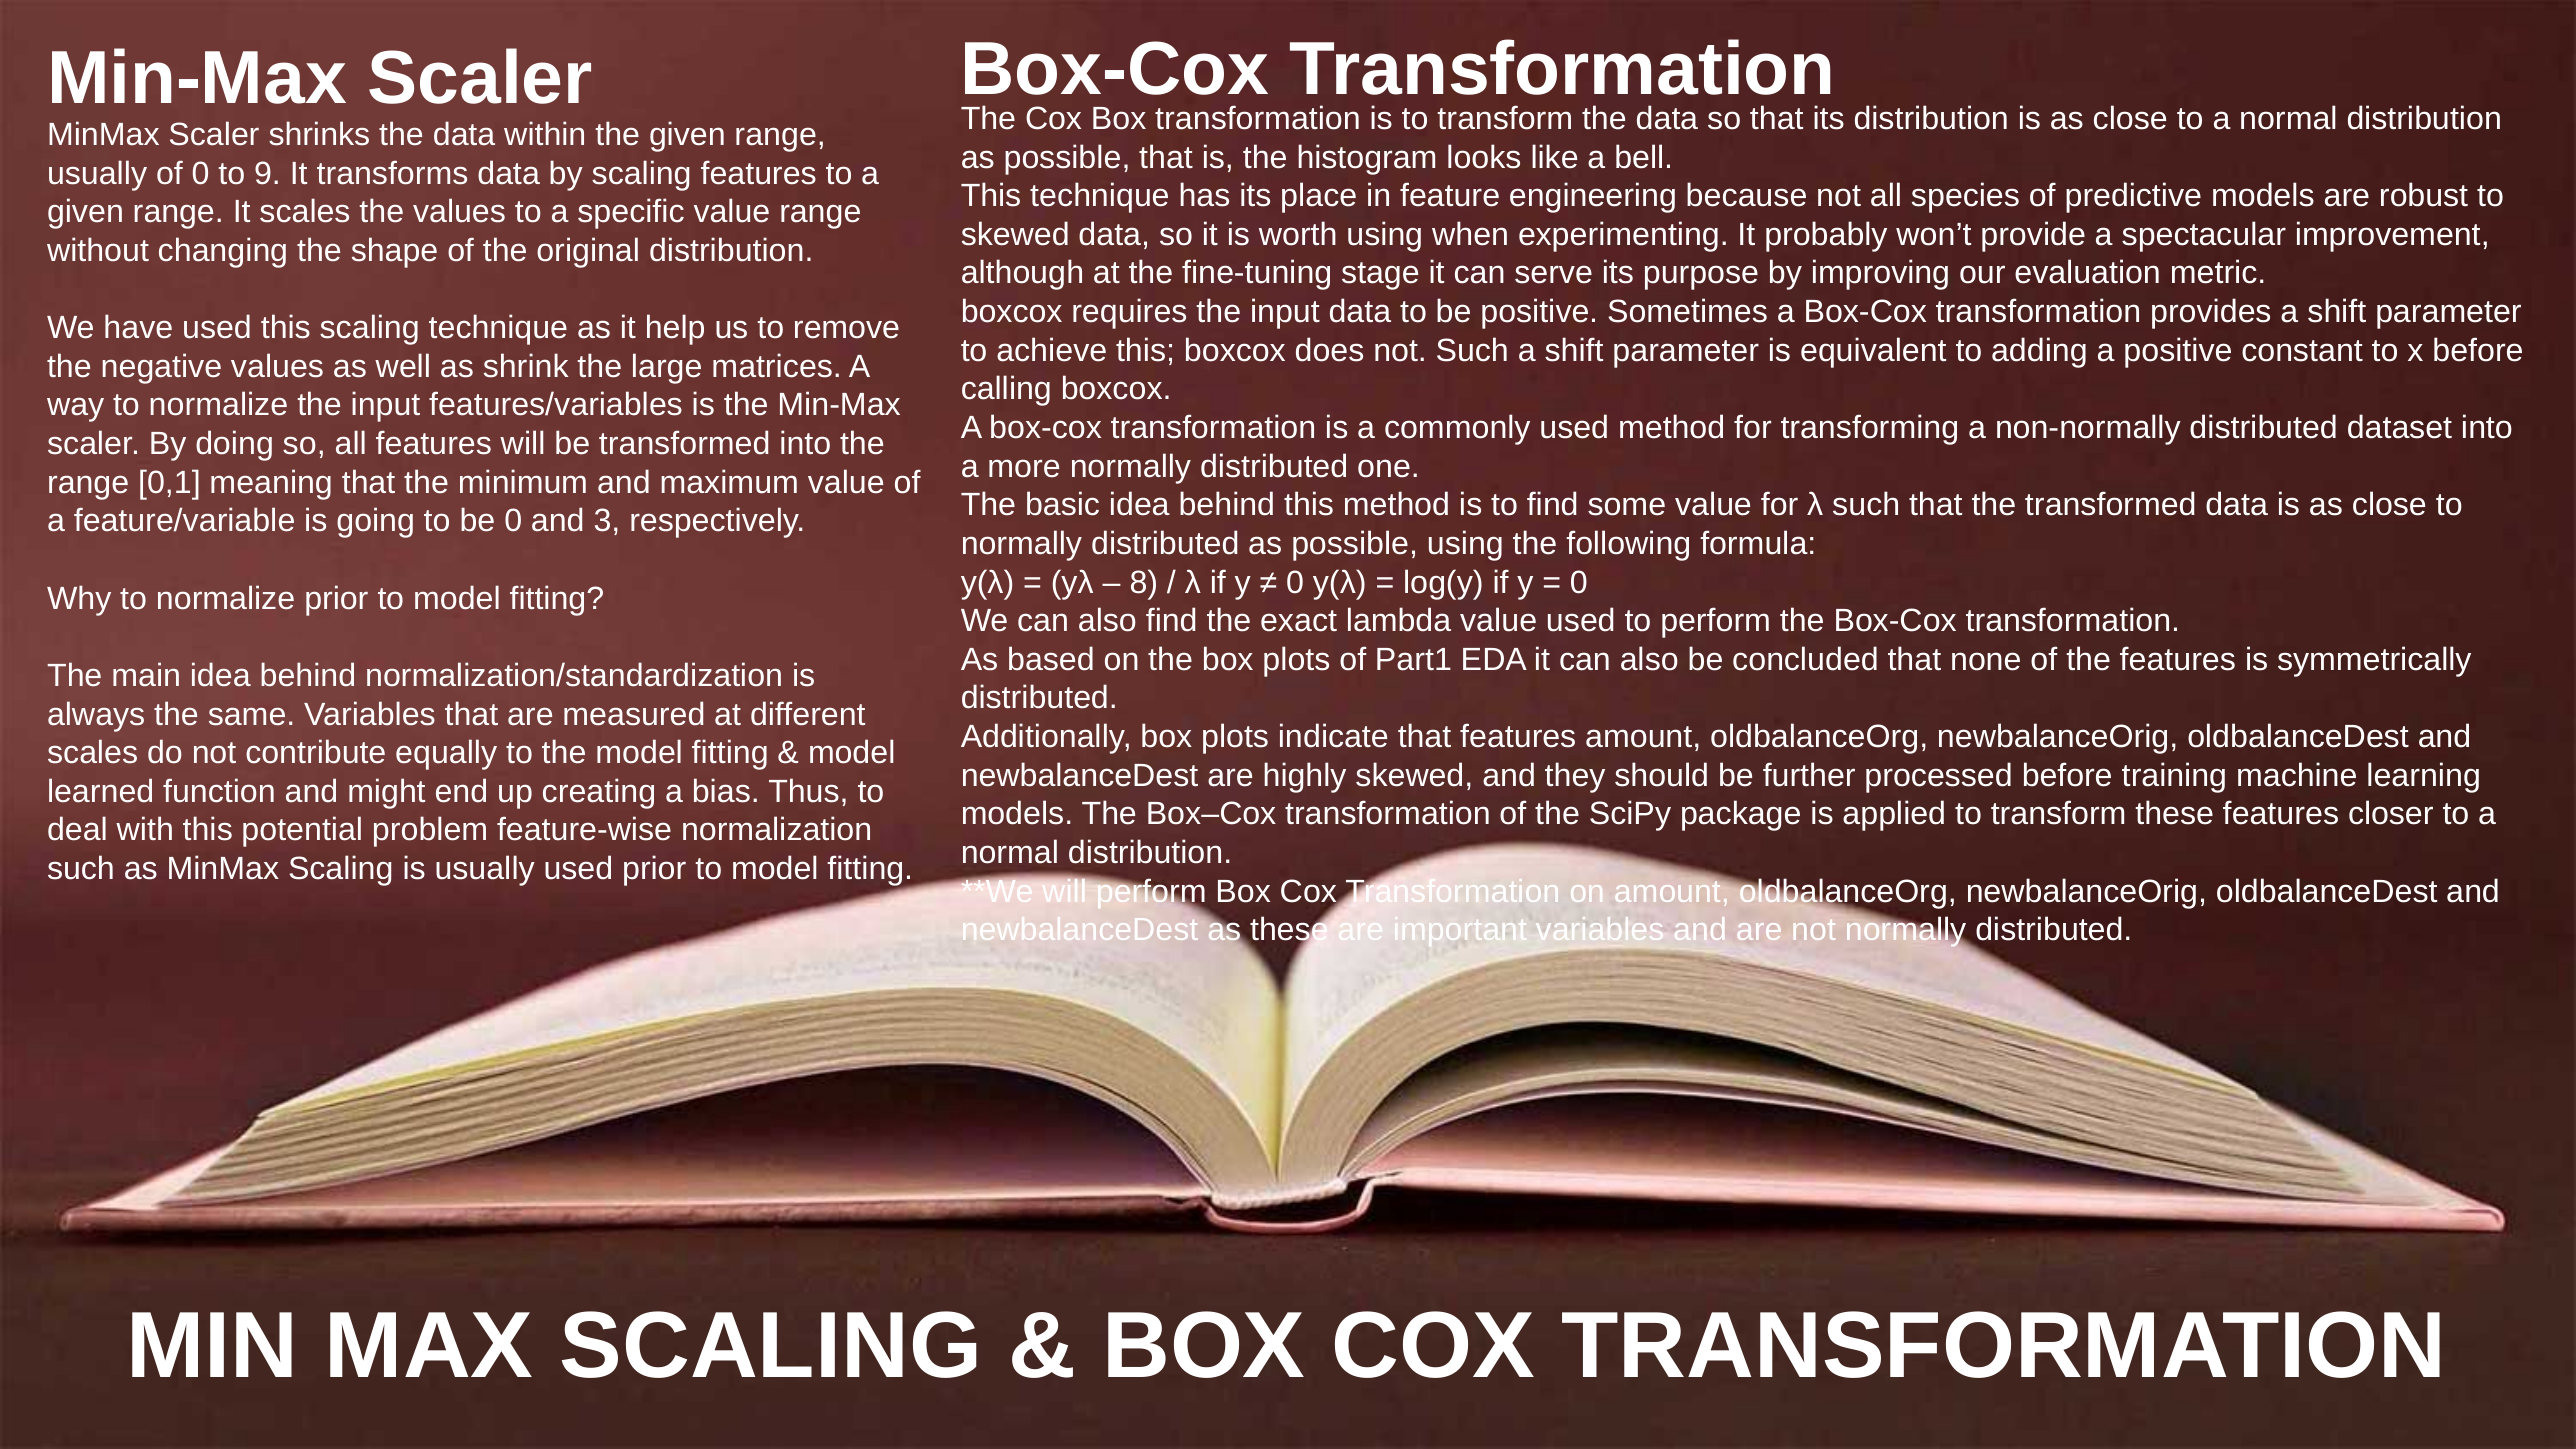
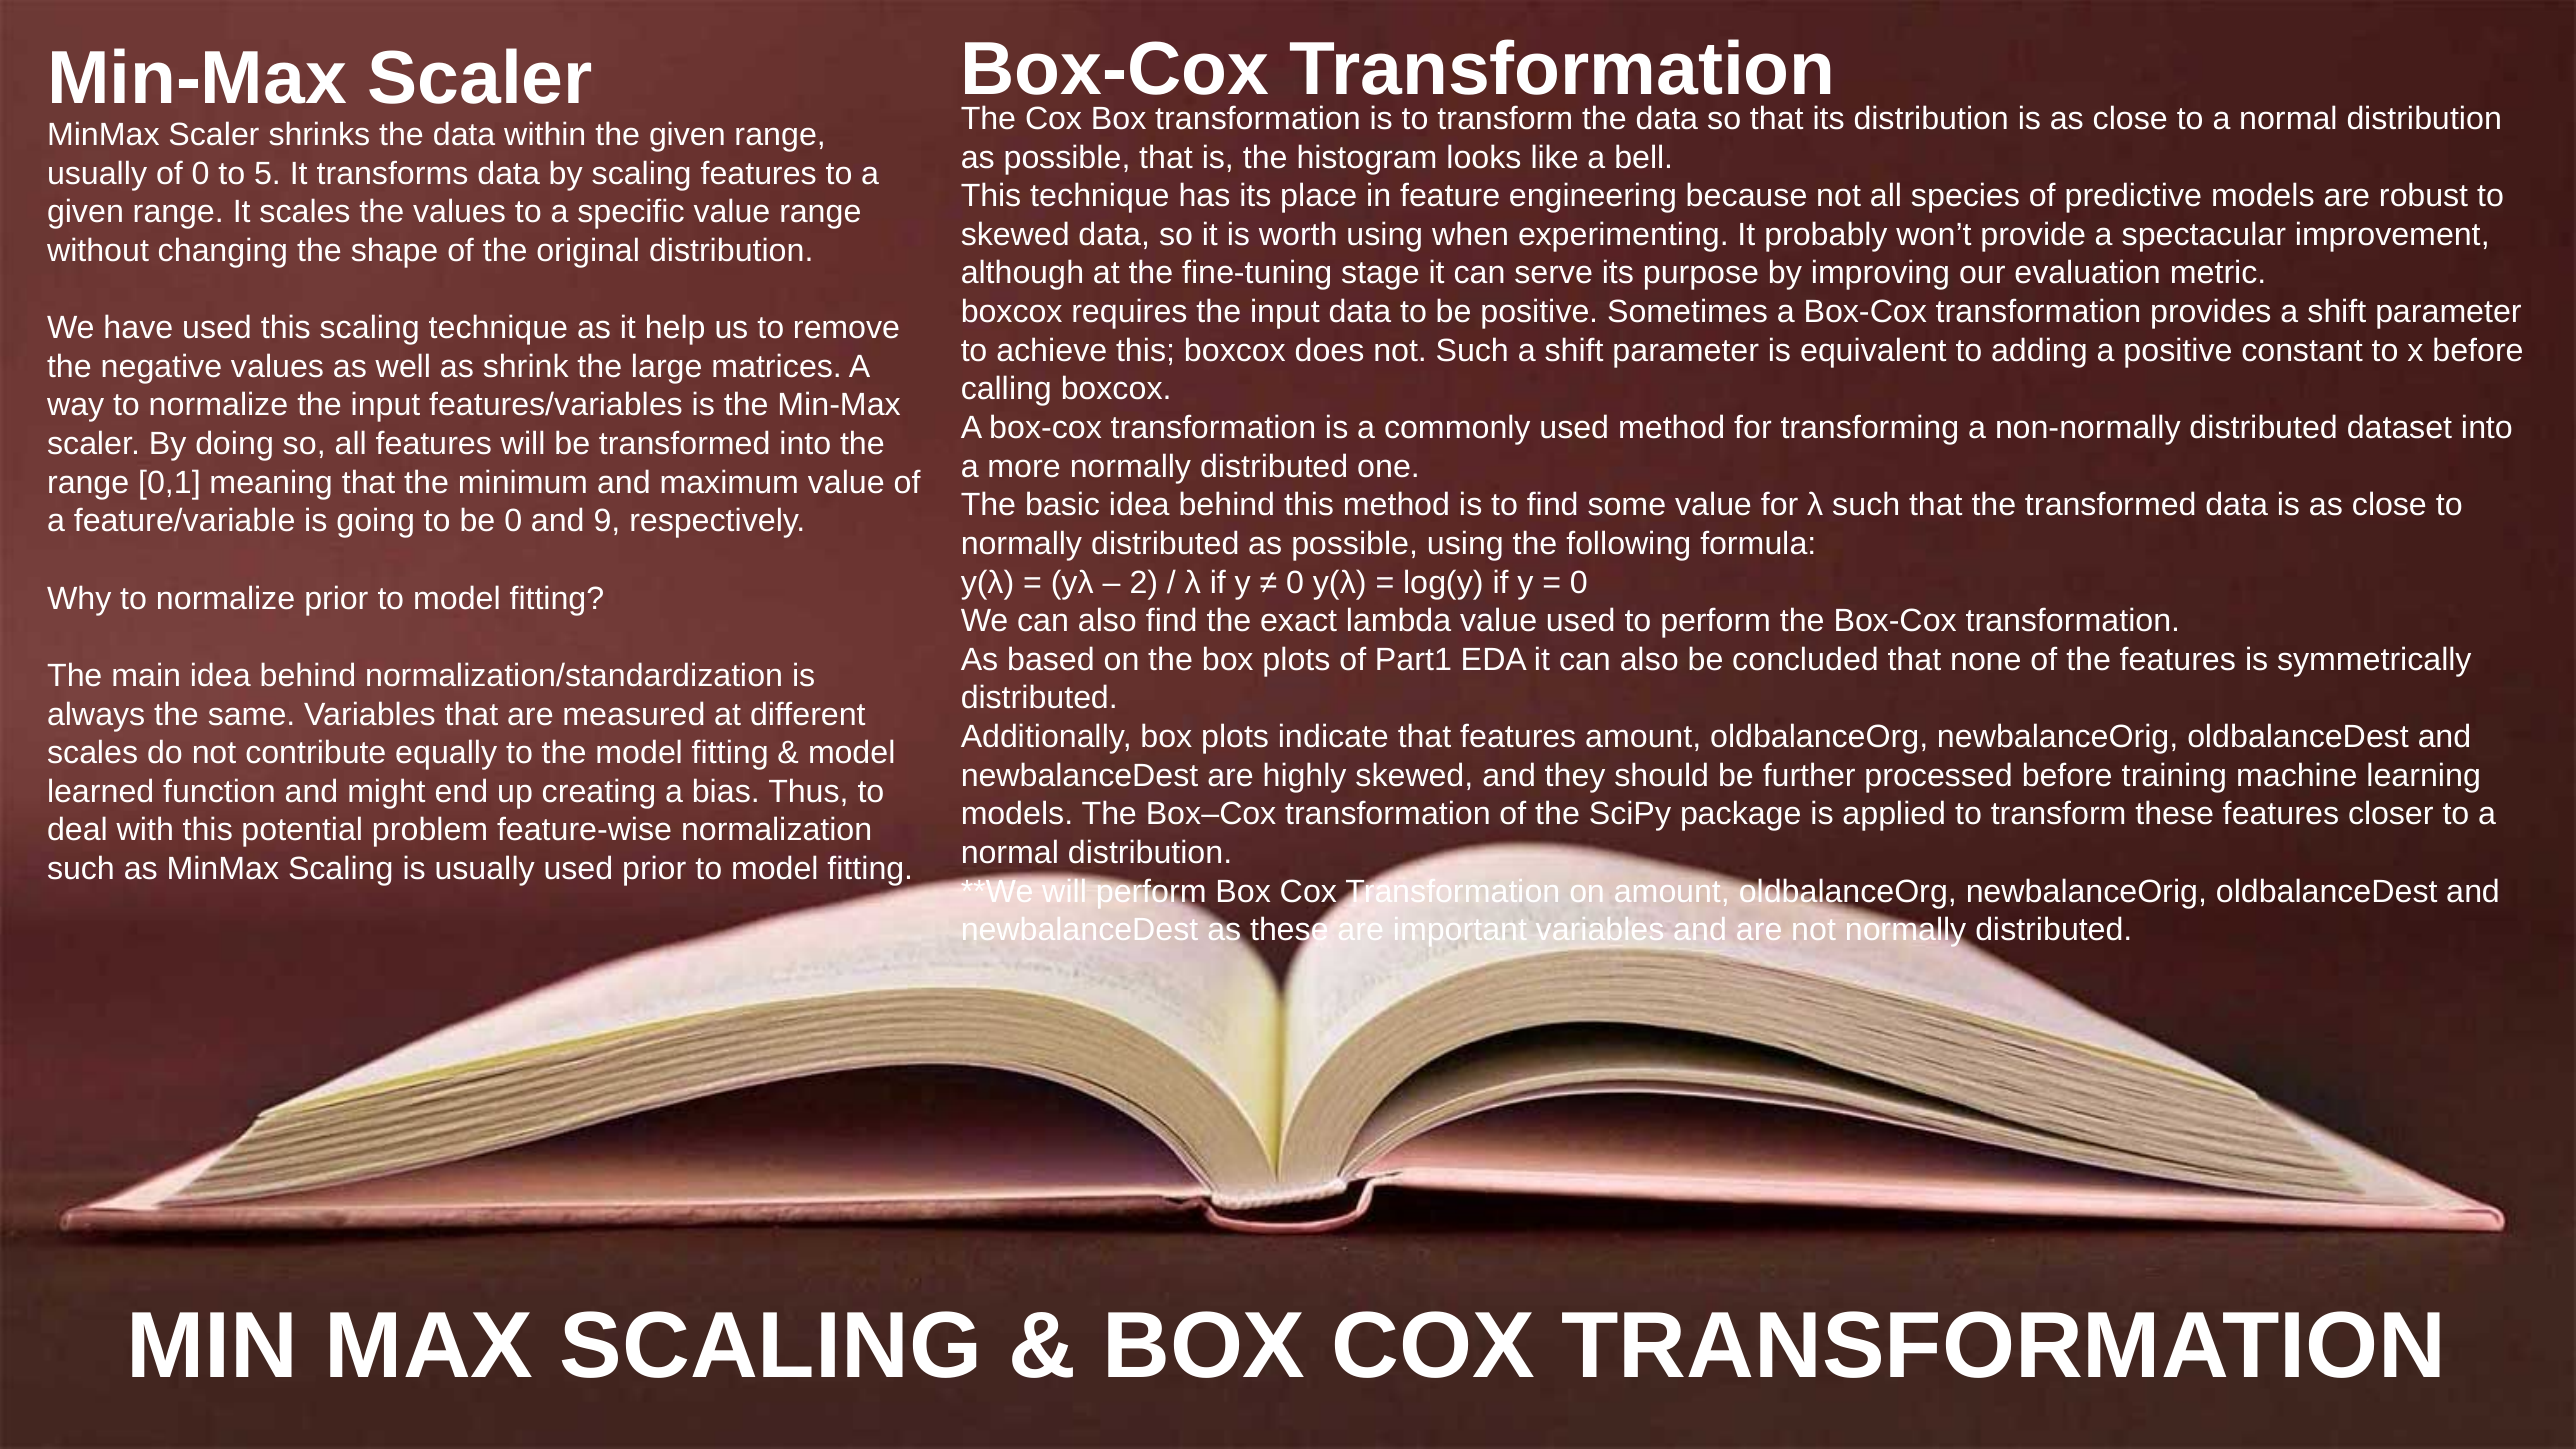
9: 9 -> 5
3: 3 -> 9
8: 8 -> 2
